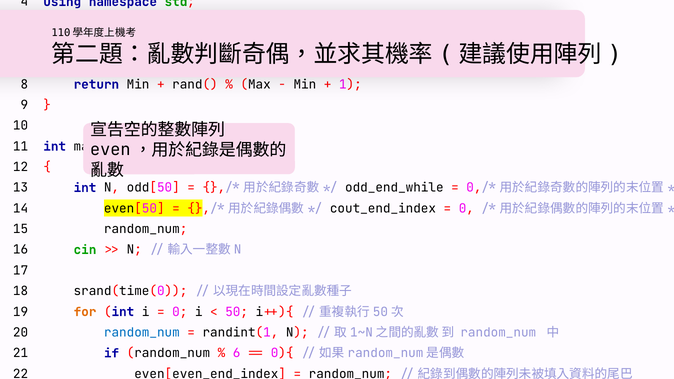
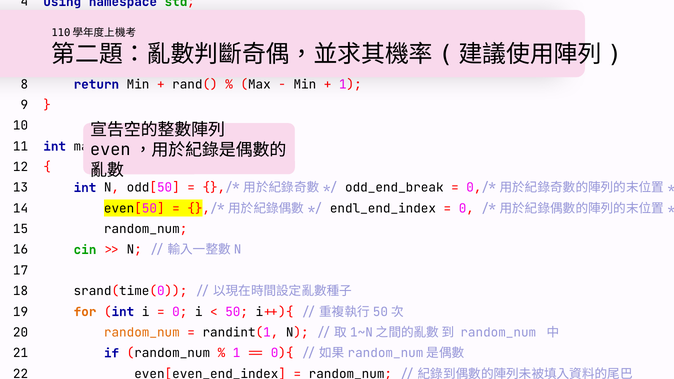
odd_end_while: odd_end_while -> odd_end_break
cout_end_index: cout_end_index -> endl_end_index
random_num at (142, 333) colour: blue -> orange
6 at (237, 353): 6 -> 1
